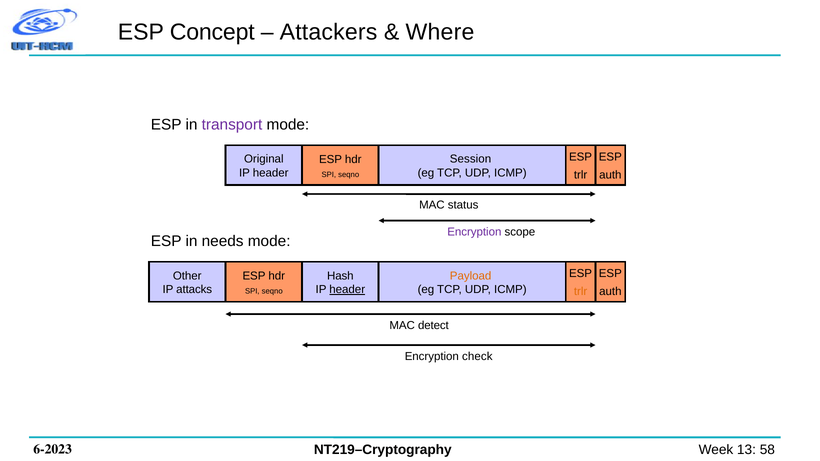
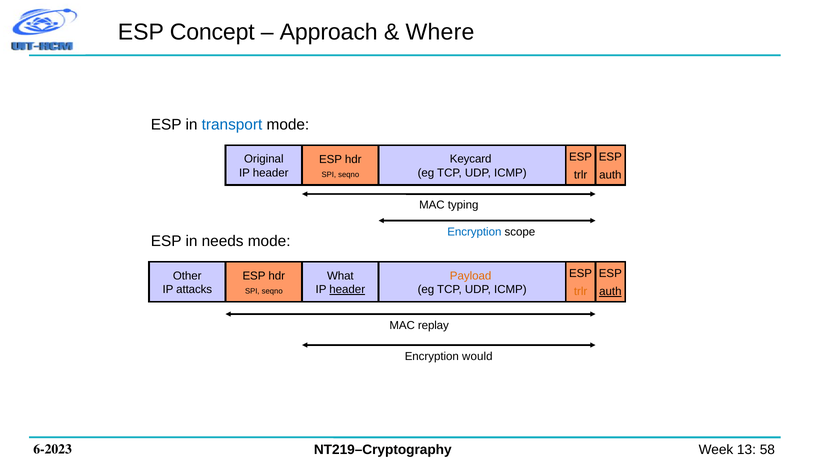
Attackers: Attackers -> Approach
transport colour: purple -> blue
Session: Session -> Keycard
status: status -> typing
Encryption at (474, 232) colour: purple -> blue
Hash: Hash -> What
auth at (610, 292) underline: none -> present
detect: detect -> replay
check: check -> would
